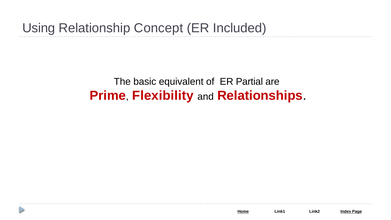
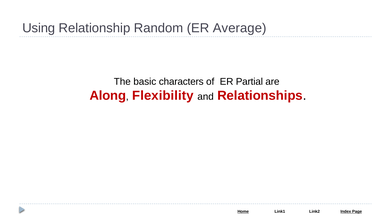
Concept: Concept -> Random
Included: Included -> Average
equivalent: equivalent -> characters
Prime: Prime -> Along
